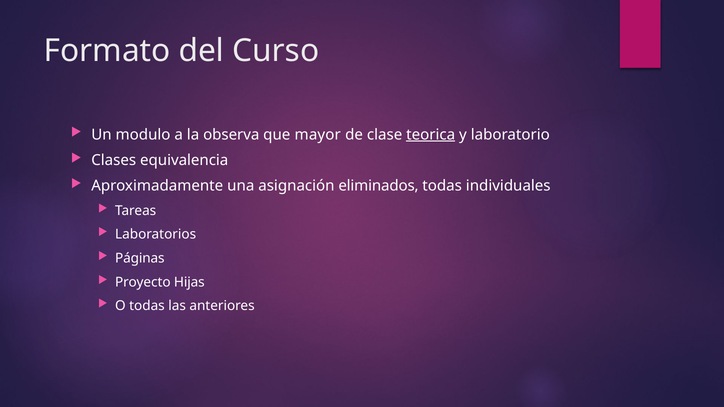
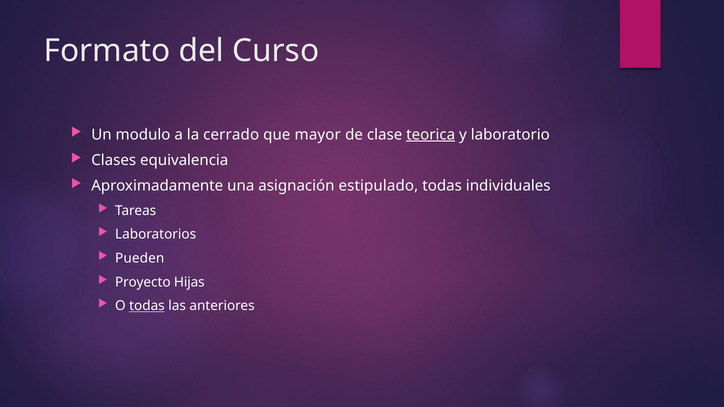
observa: observa -> cerrado
eliminados: eliminados -> estipulado
Páginas: Páginas -> Pueden
todas at (147, 306) underline: none -> present
